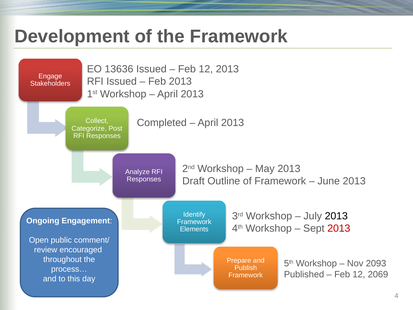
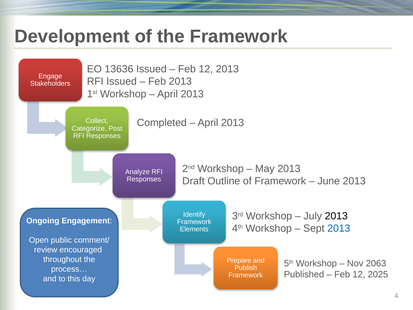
2013 at (339, 228) colour: red -> blue
2093: 2093 -> 2063
2069: 2069 -> 2025
